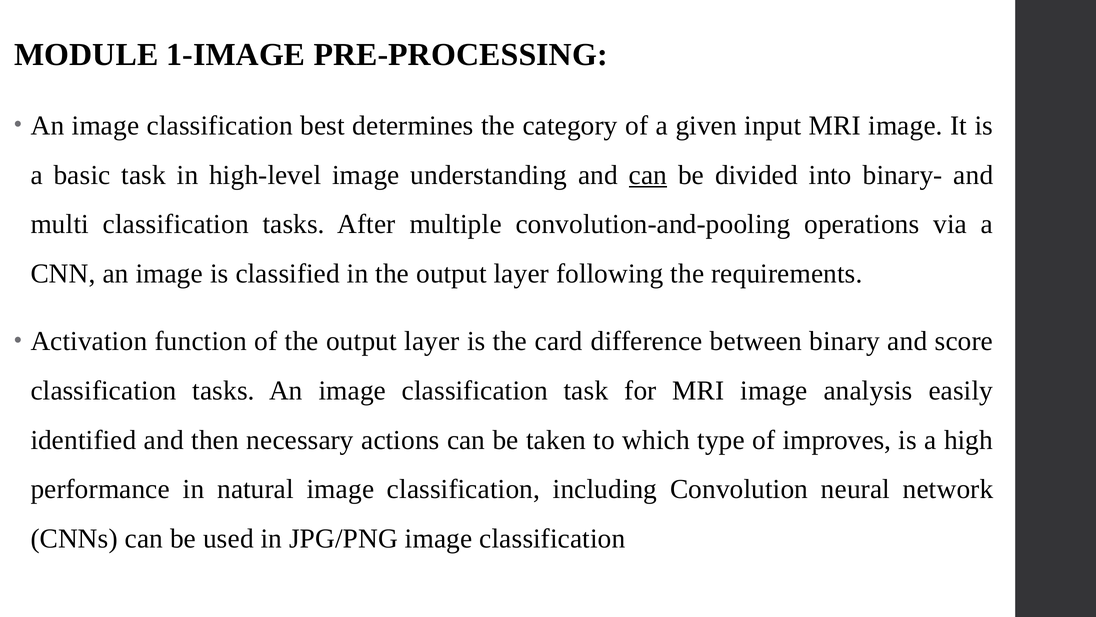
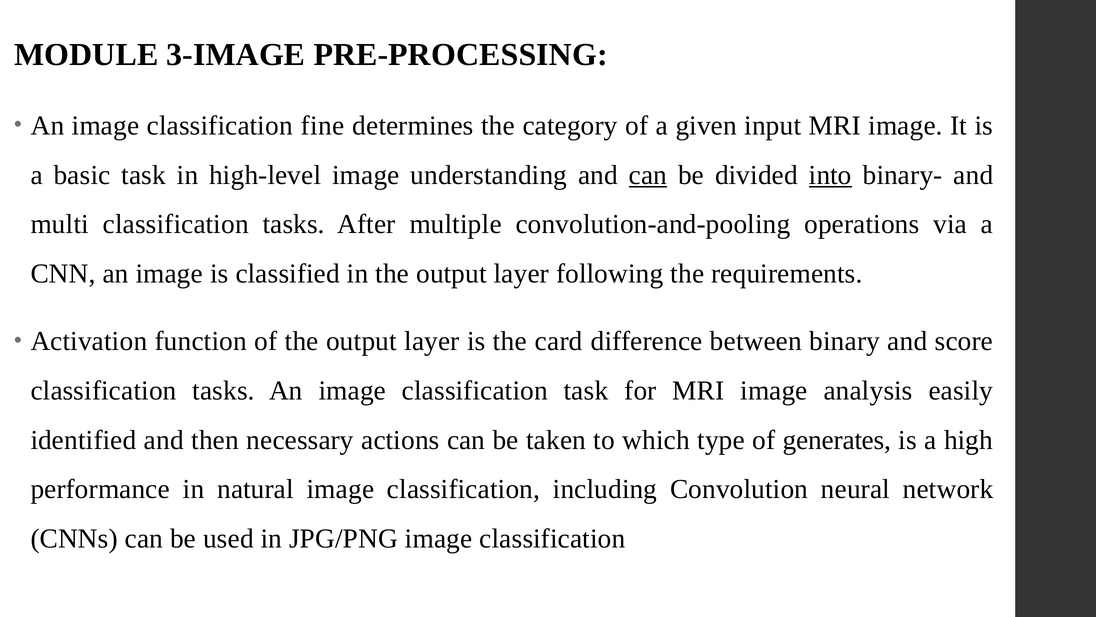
1-IMAGE: 1-IMAGE -> 3-IMAGE
best: best -> fine
into underline: none -> present
improves: improves -> generates
